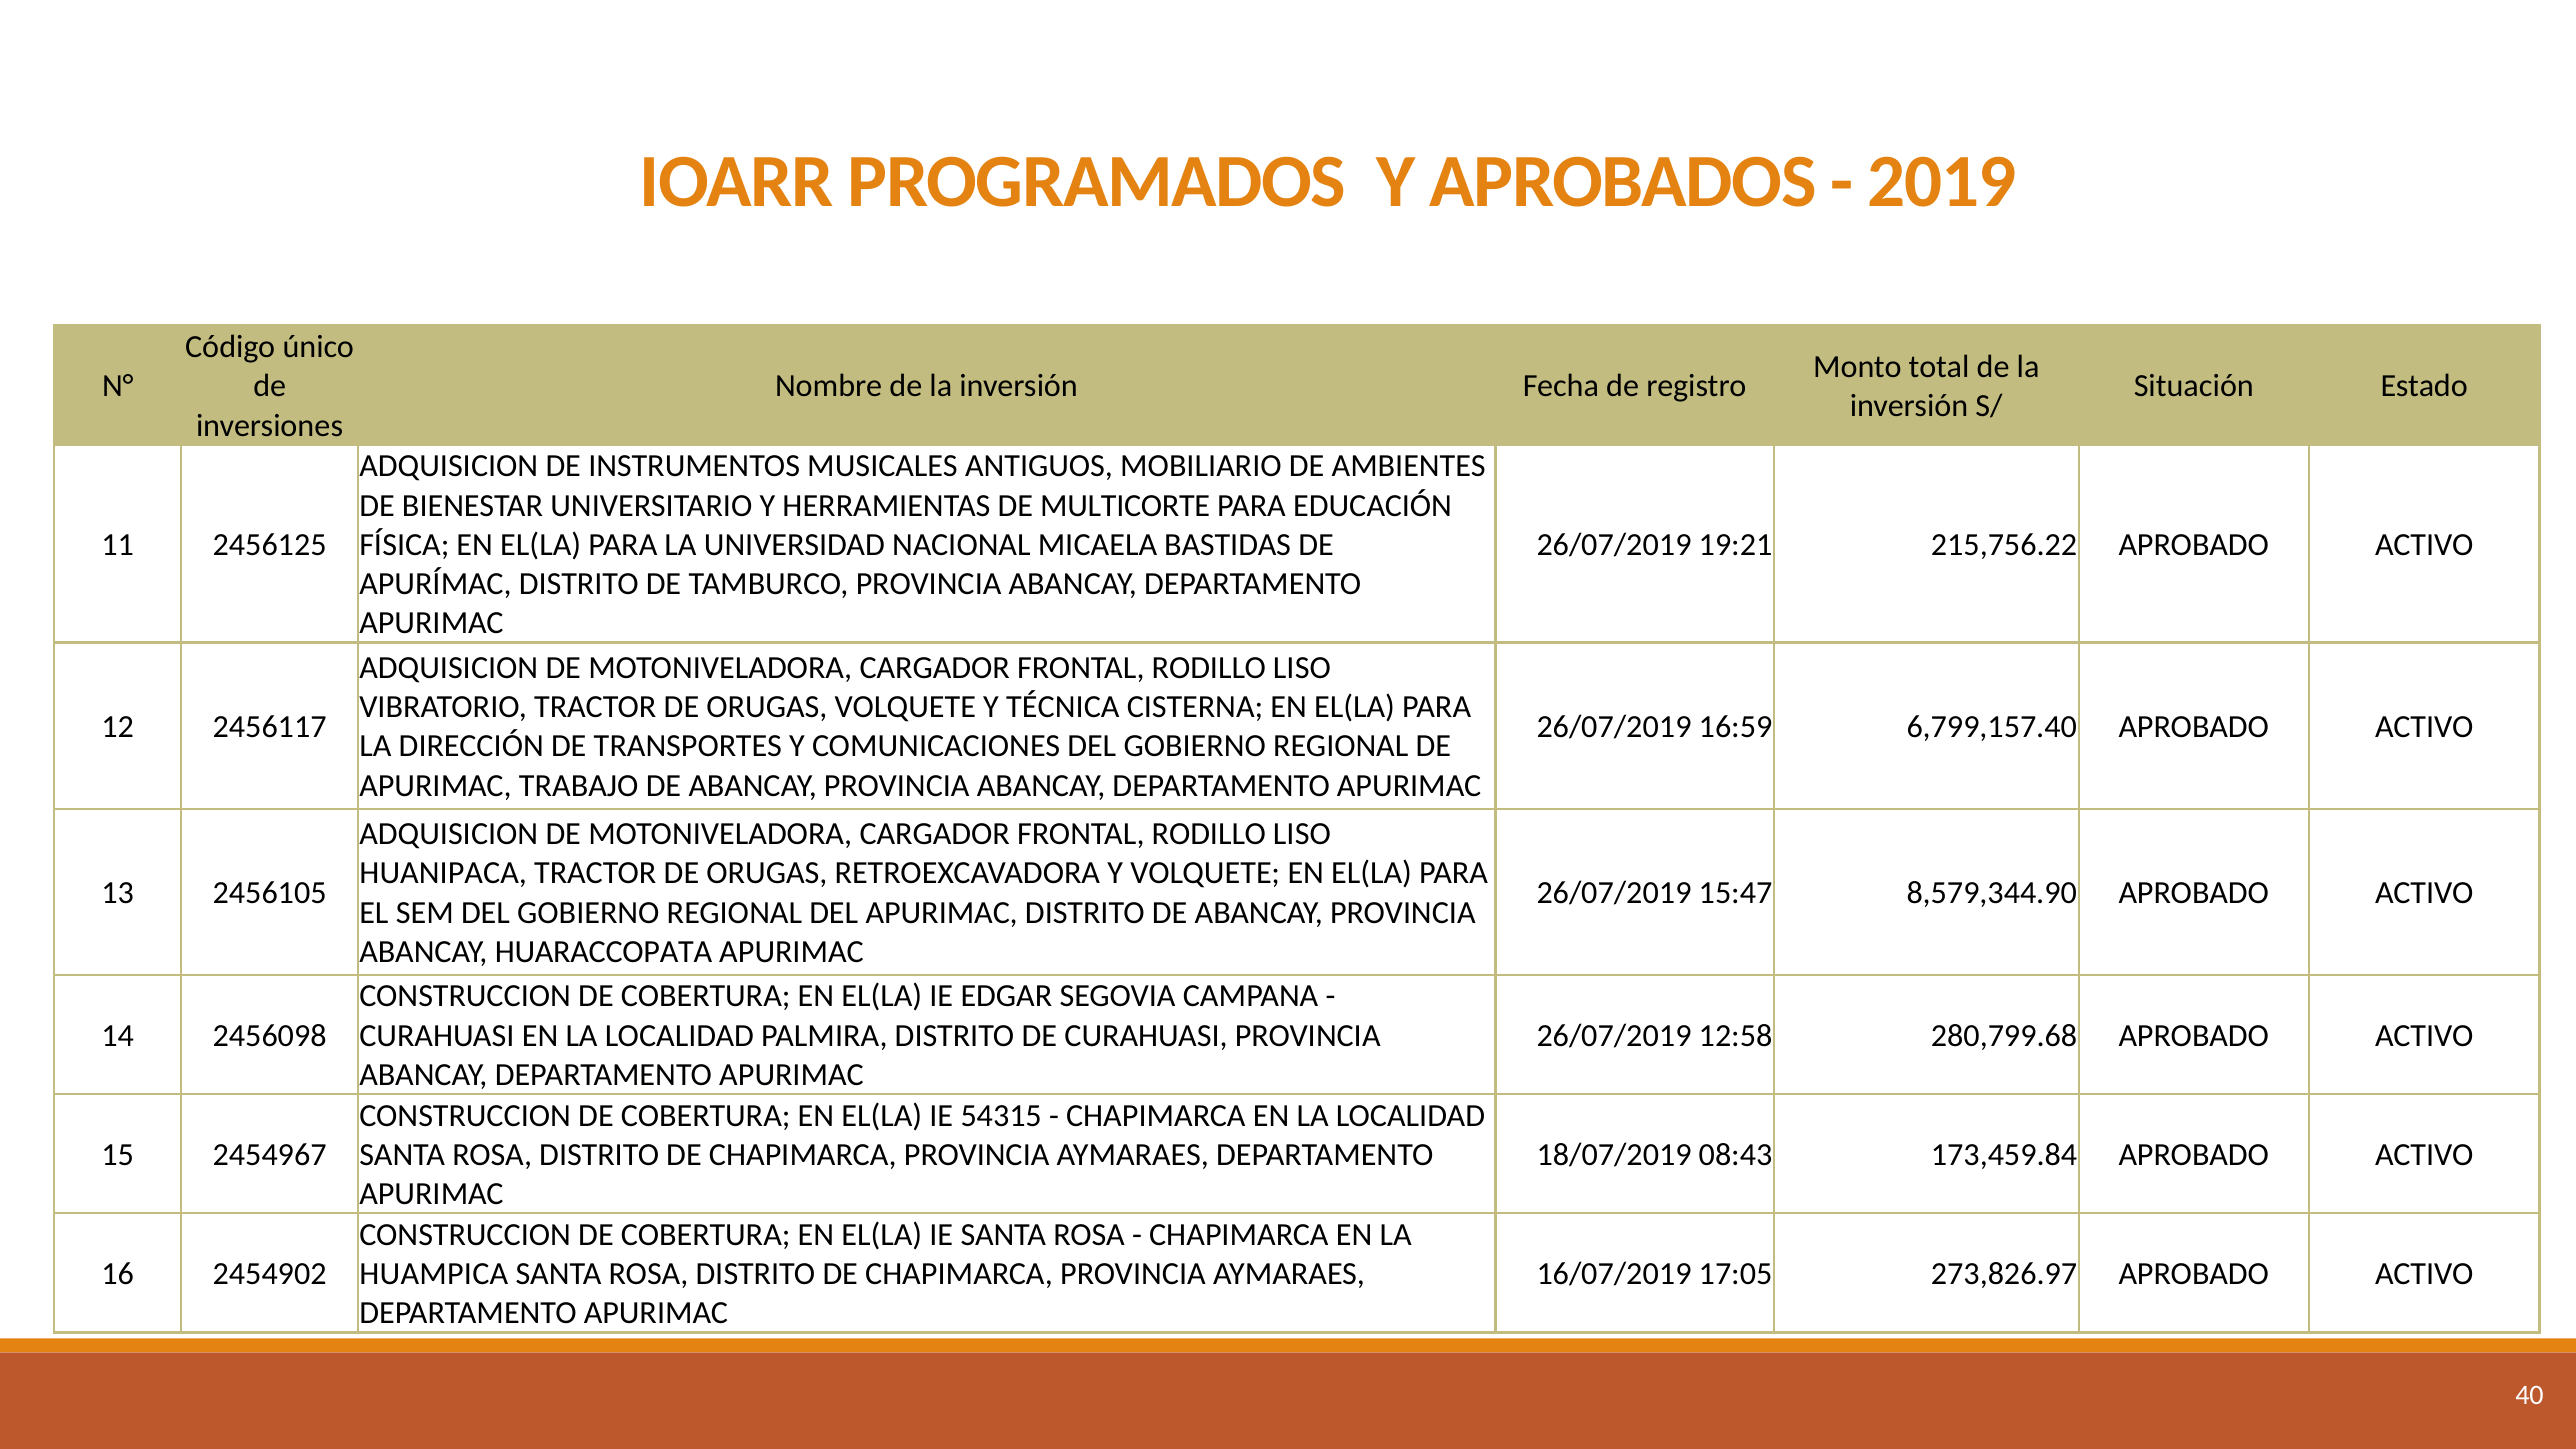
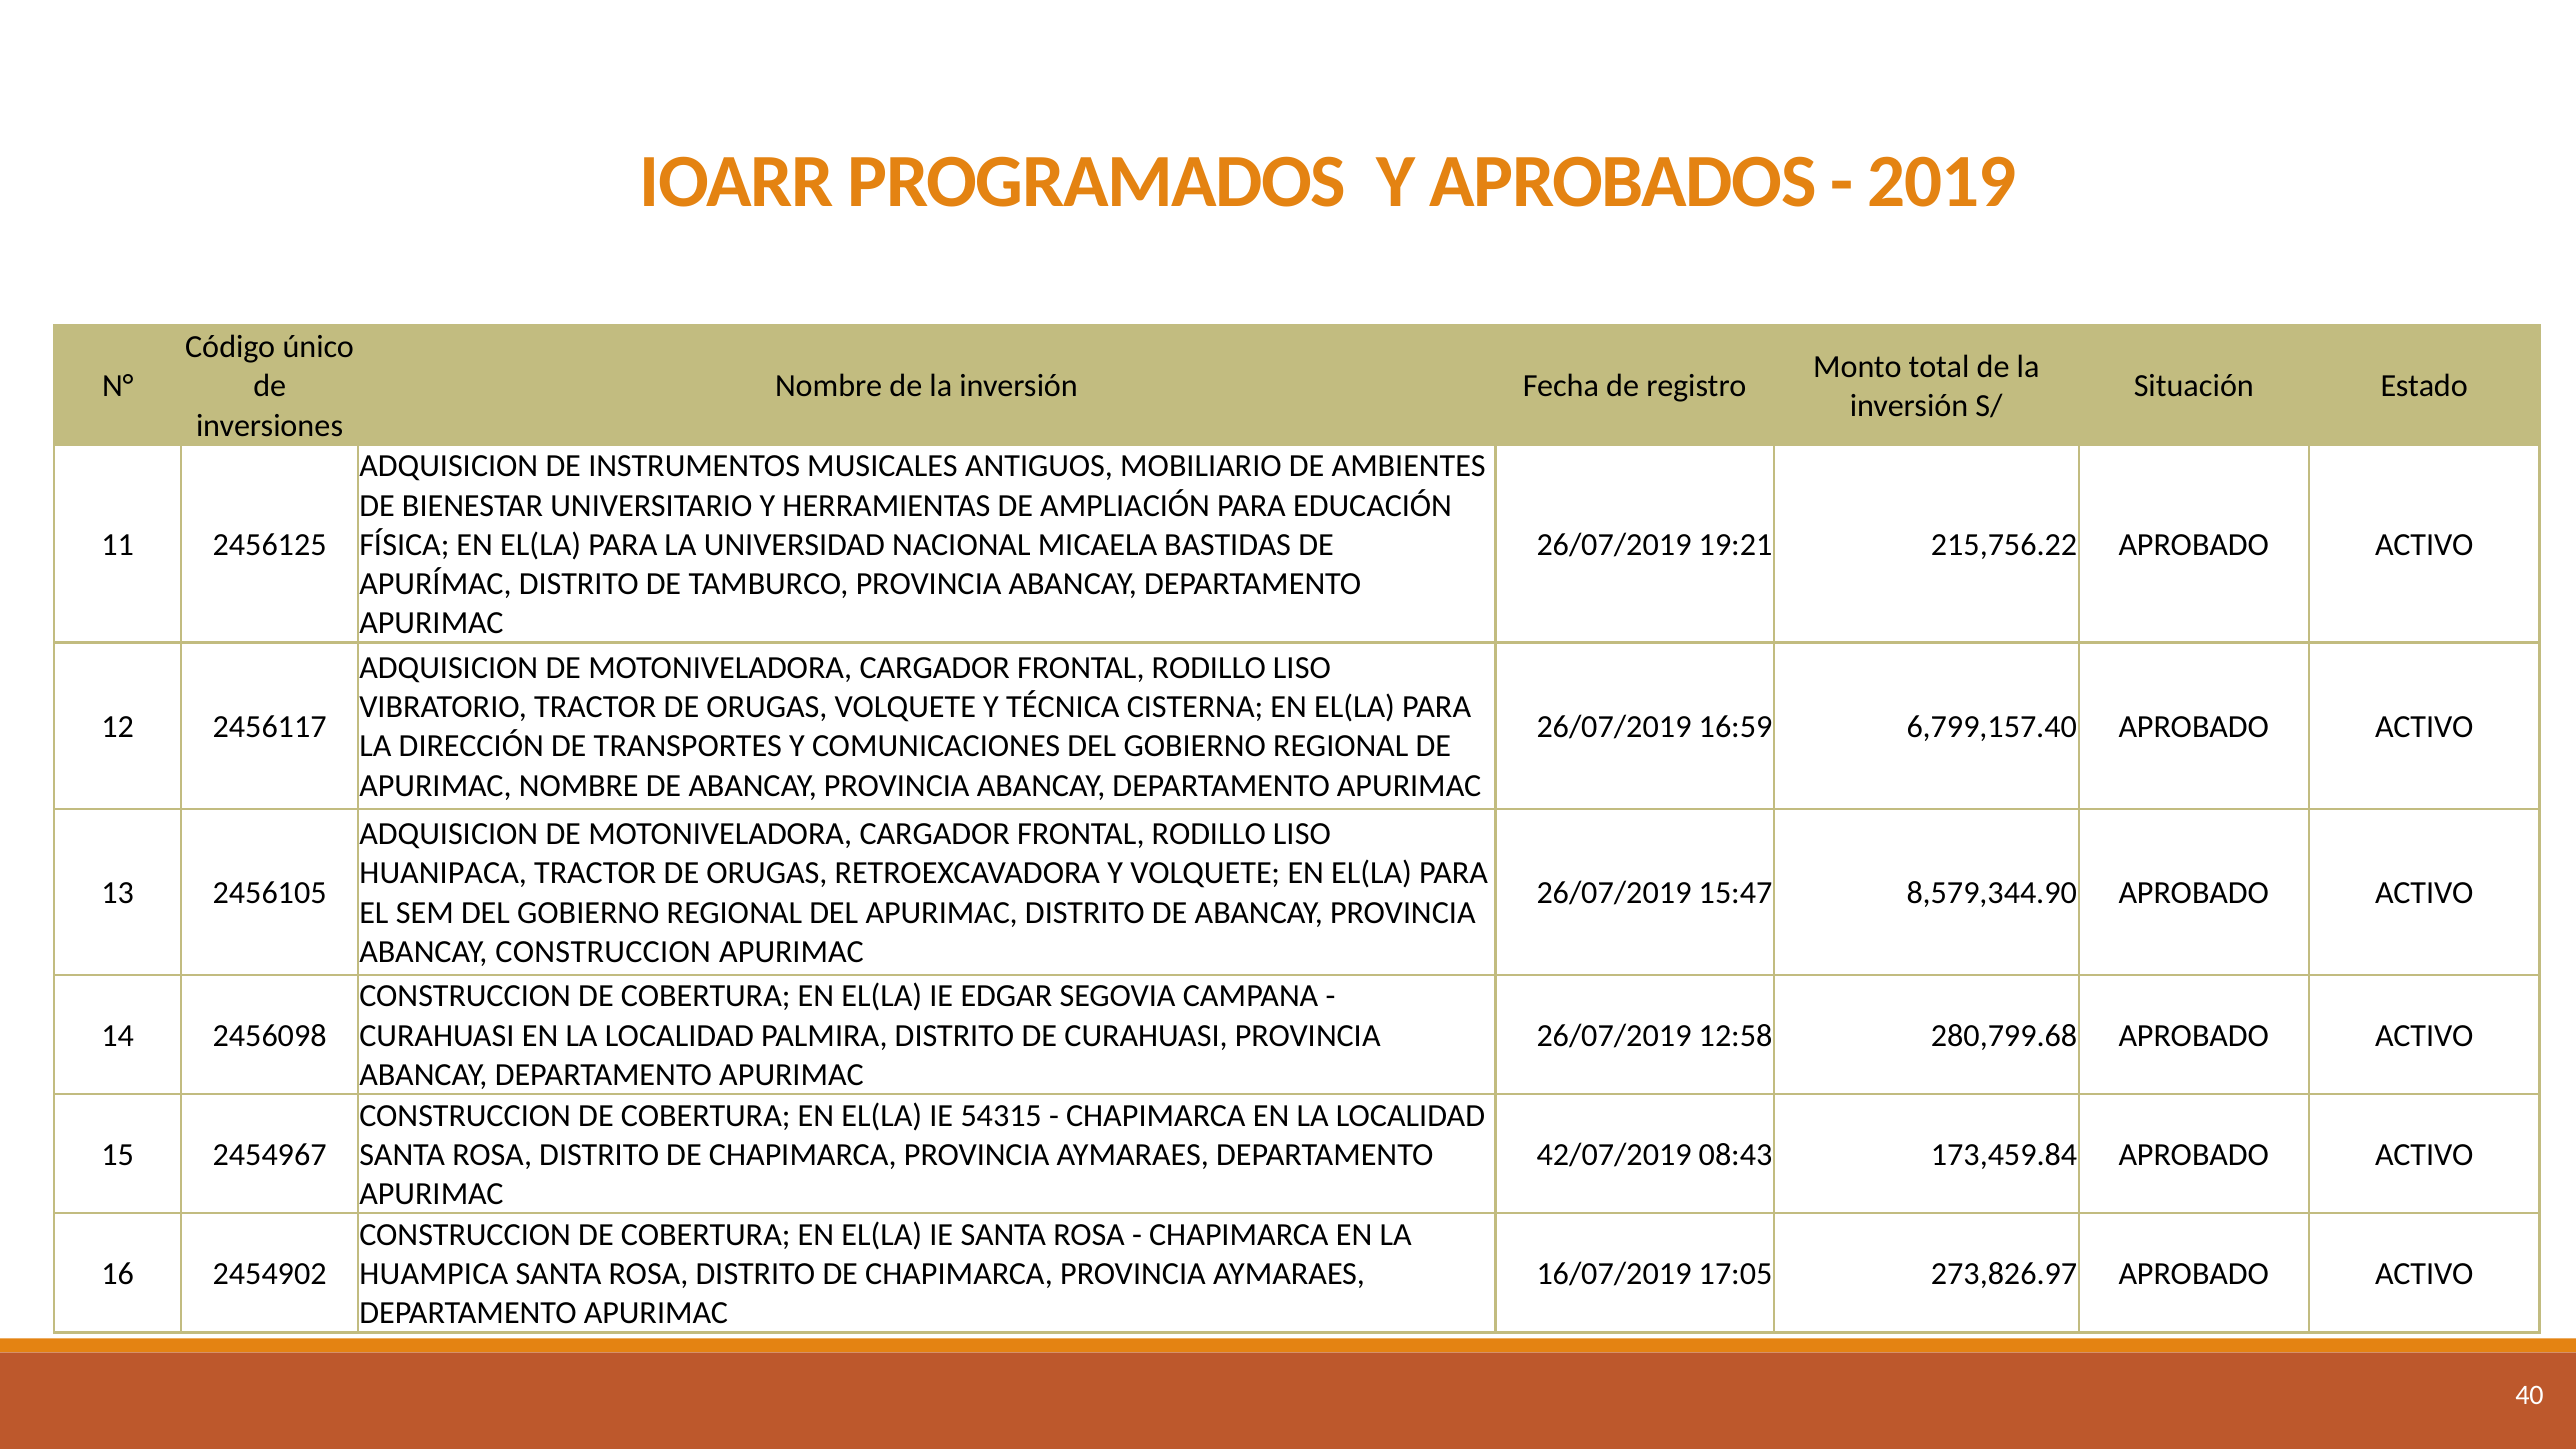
MULTICORTE: MULTICORTE -> AMPLIACIÓN
APURIMAC TRABAJO: TRABAJO -> NOMBRE
ABANCAY HUARACCOPATA: HUARACCOPATA -> CONSTRUCCION
18/07/2019: 18/07/2019 -> 42/07/2019
